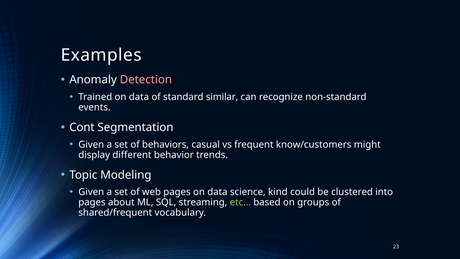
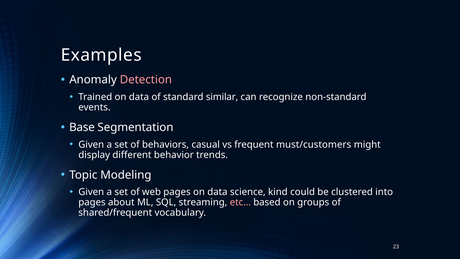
Cont: Cont -> Base
know/customers: know/customers -> must/customers
etc… colour: light green -> pink
